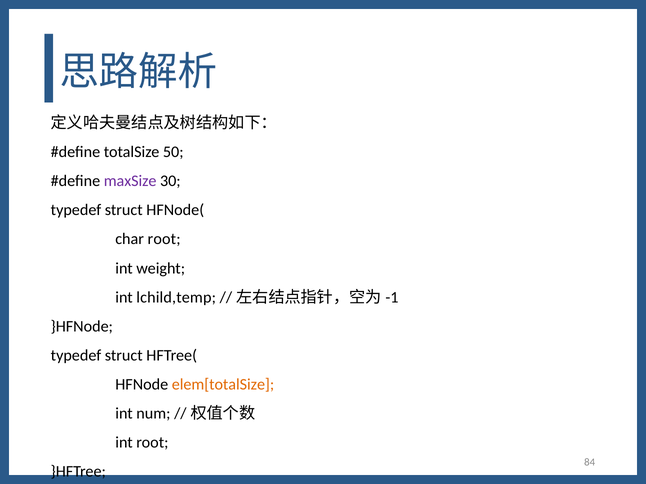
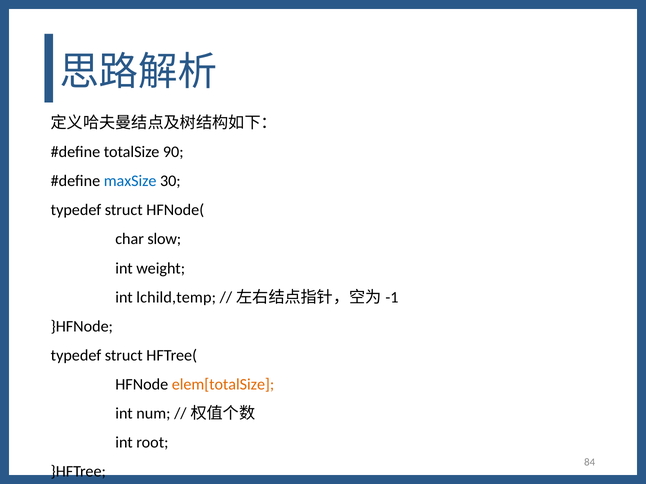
50: 50 -> 90
maxSize colour: purple -> blue
char root: root -> slow
